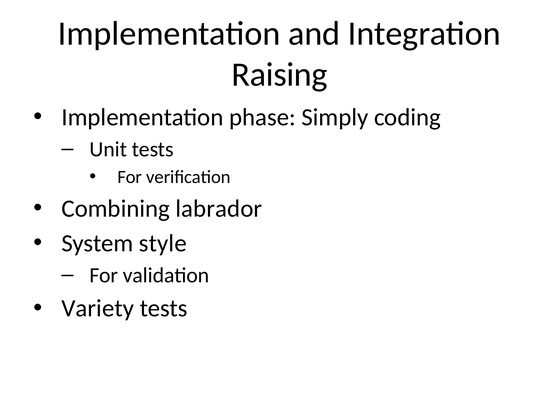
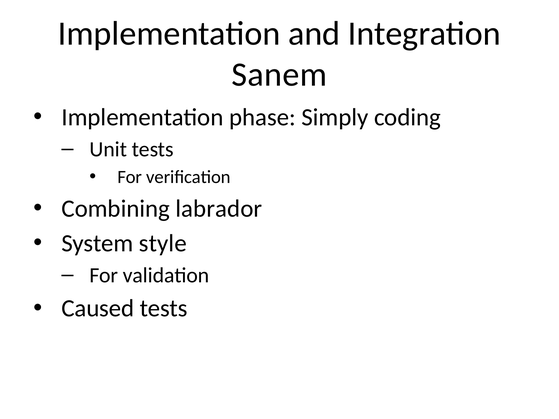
Raising: Raising -> Sanem
Variety: Variety -> Caused
